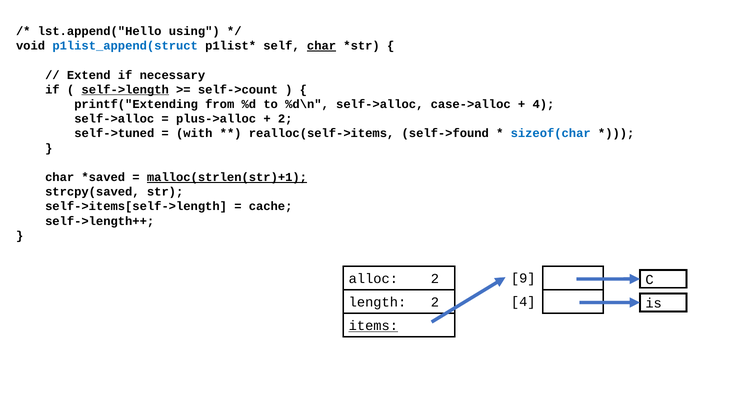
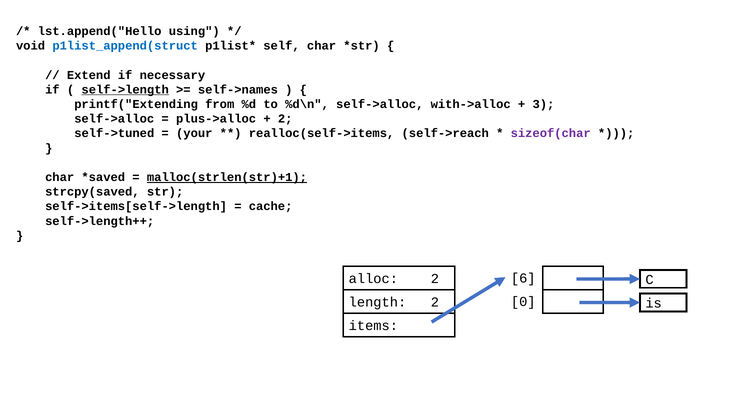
char at (322, 46) underline: present -> none
self->count: self->count -> self->names
case->alloc: case->alloc -> with->alloc
4 at (543, 104): 4 -> 3
with: with -> your
self->found: self->found -> self->reach
sizeof(char colour: blue -> purple
9: 9 -> 6
4 at (523, 301): 4 -> 0
items underline: present -> none
